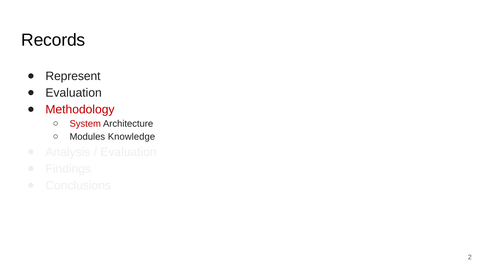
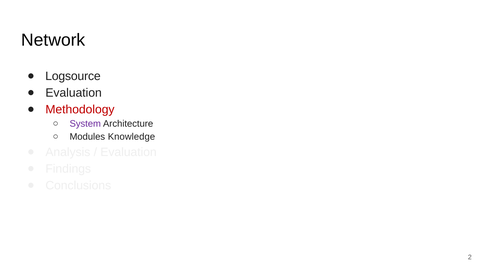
Records: Records -> Network
Represent: Represent -> Logsource
System colour: red -> purple
